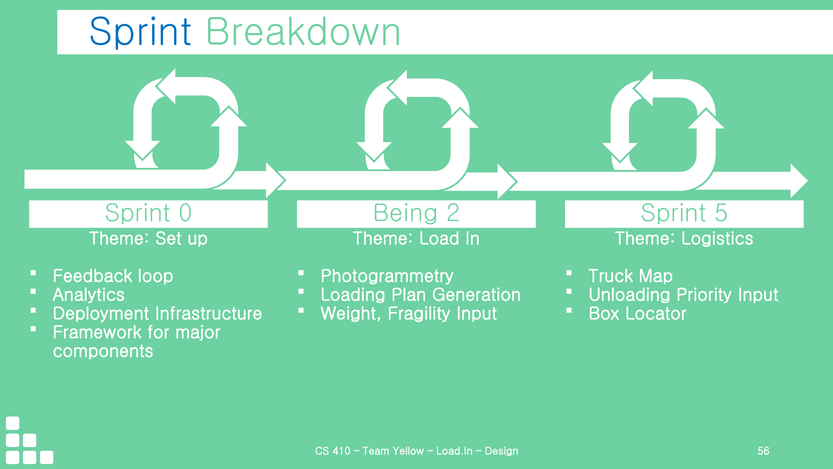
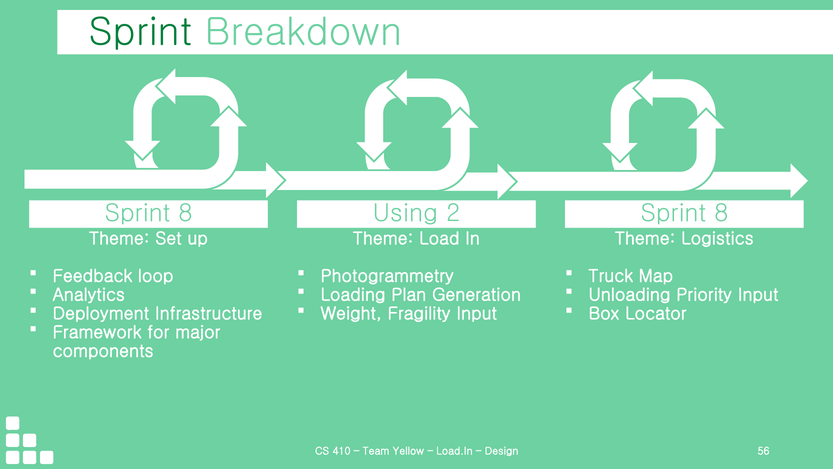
Sprint at (140, 32) colour: blue -> green
0 at (185, 213): 0 -> 8
Being: Being -> Using
5 at (721, 213): 5 -> 8
